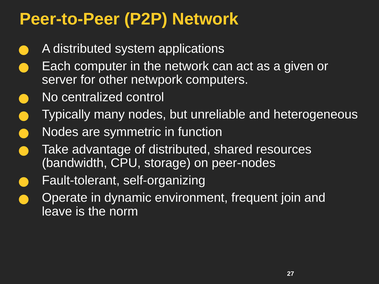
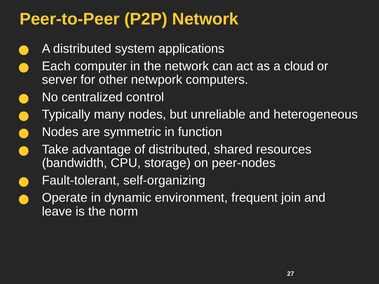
given: given -> cloud
